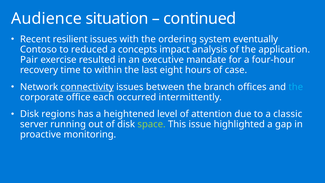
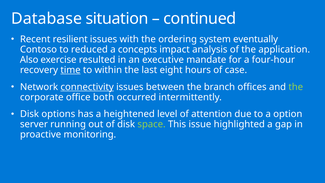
Audience: Audience -> Database
Pair: Pair -> Also
time underline: none -> present
the at (296, 87) colour: light blue -> light green
each: each -> both
regions: regions -> options
classic: classic -> option
